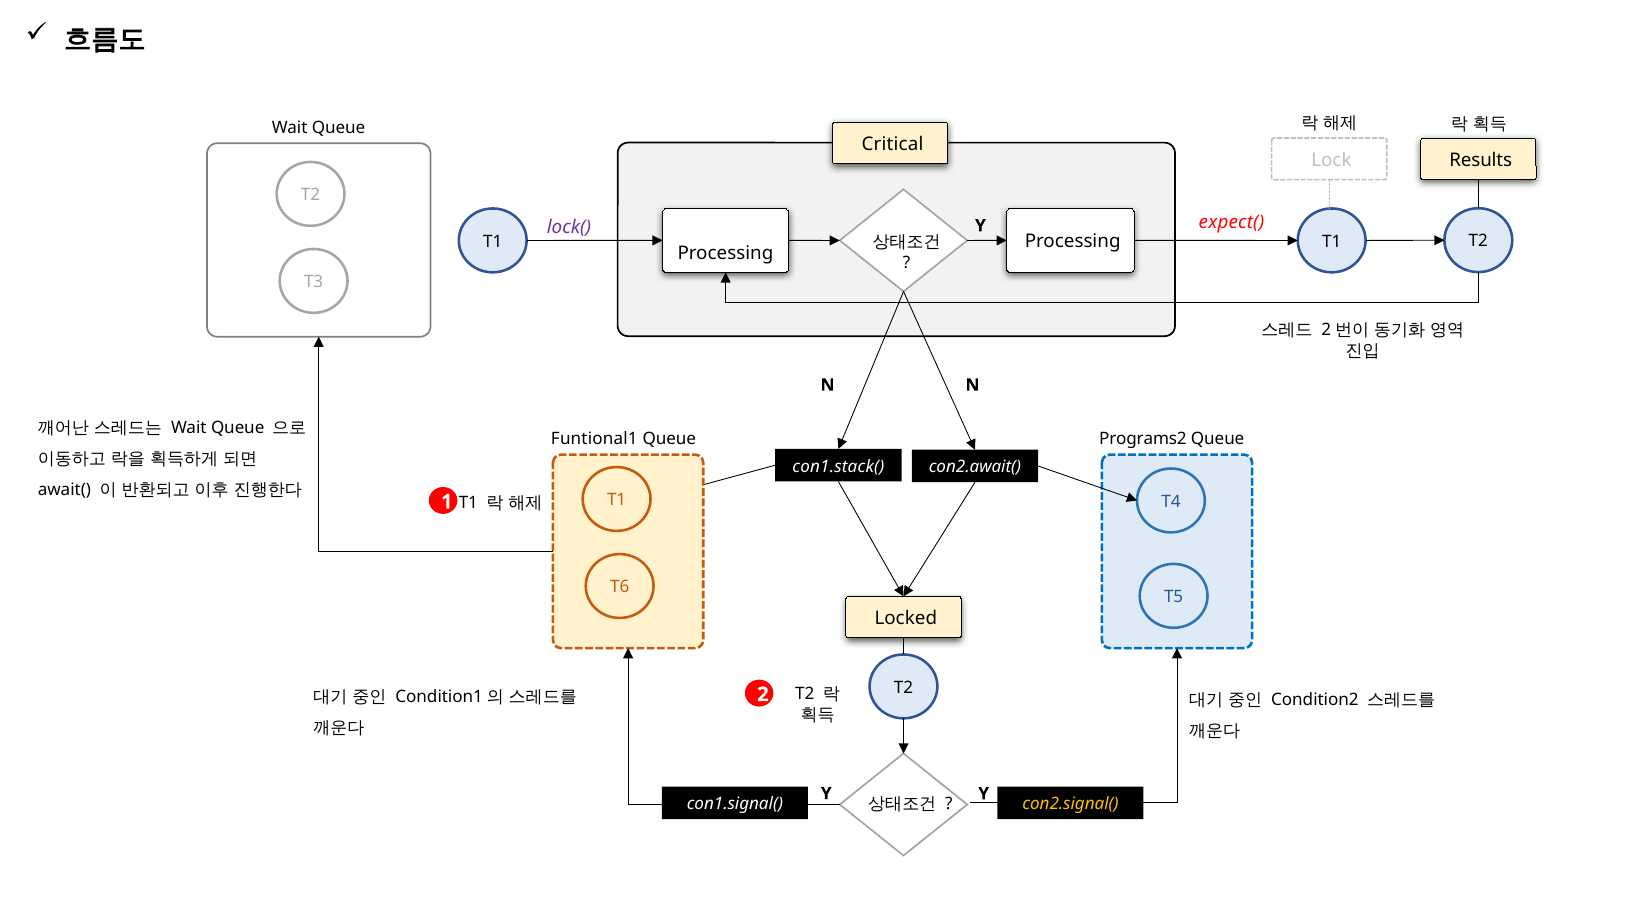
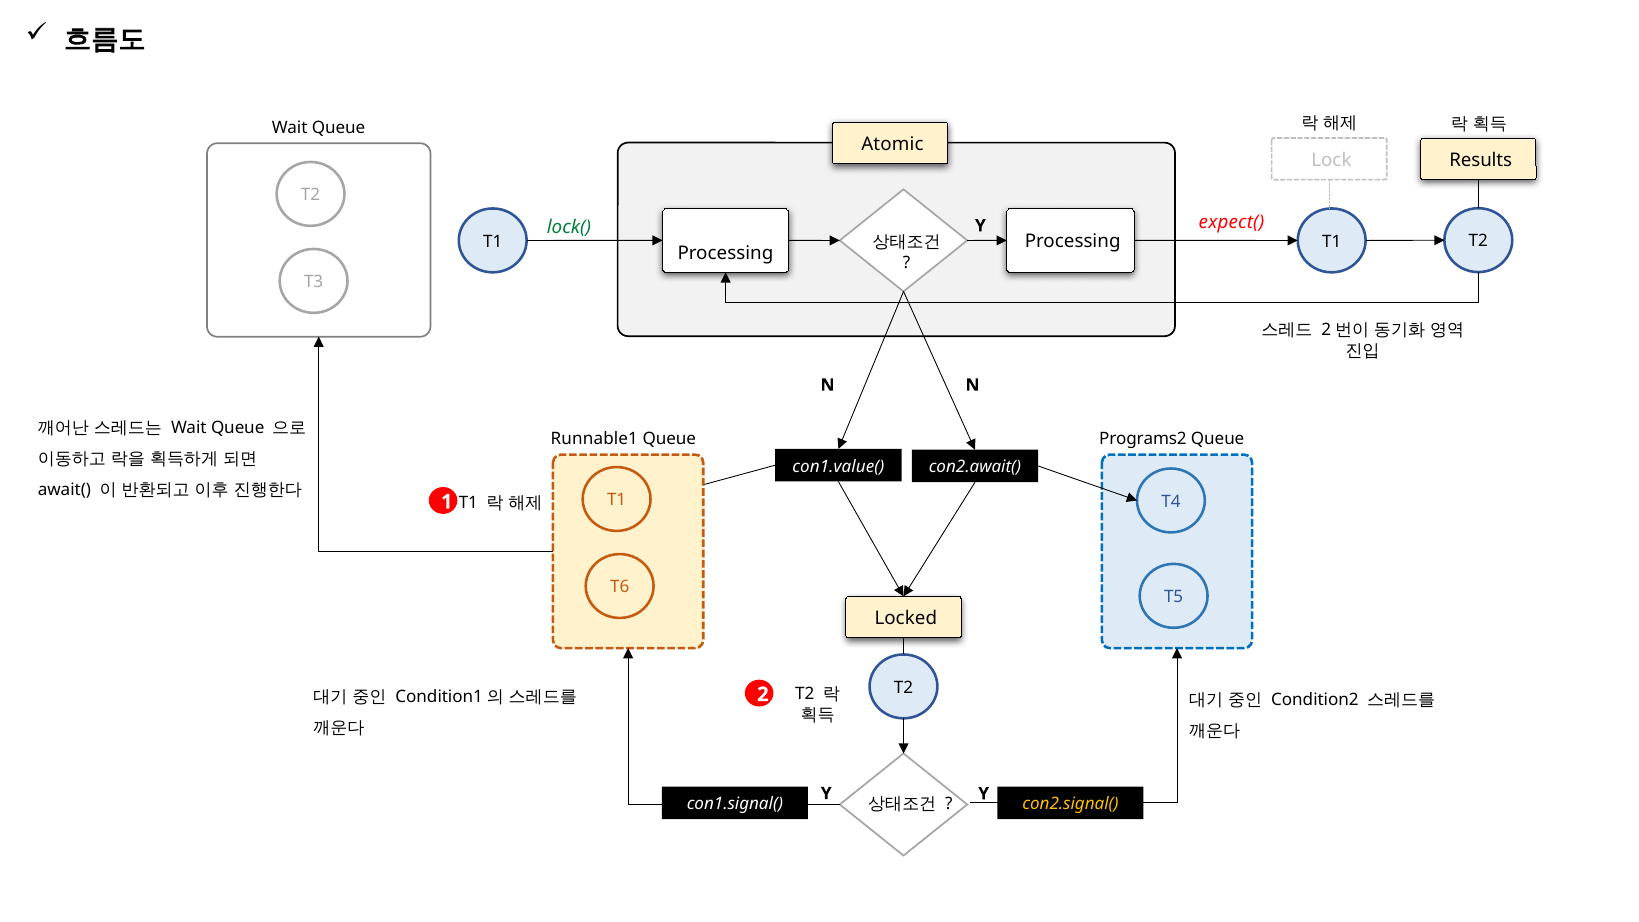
Critical: Critical -> Atomic
lock( colour: purple -> green
Funtional1: Funtional1 -> Runnable1
con1.stack(: con1.stack( -> con1.value(
